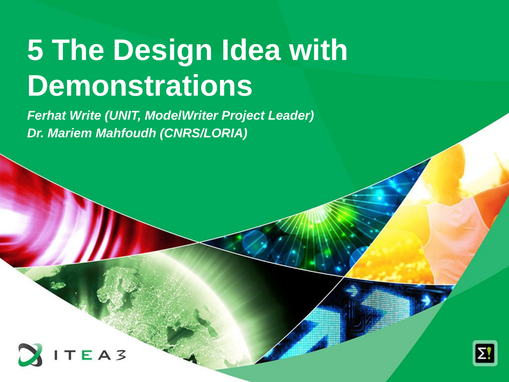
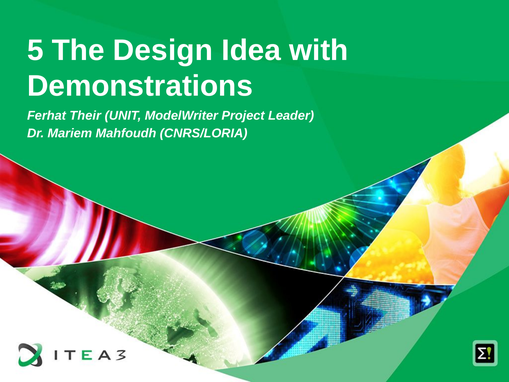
Write: Write -> Their
